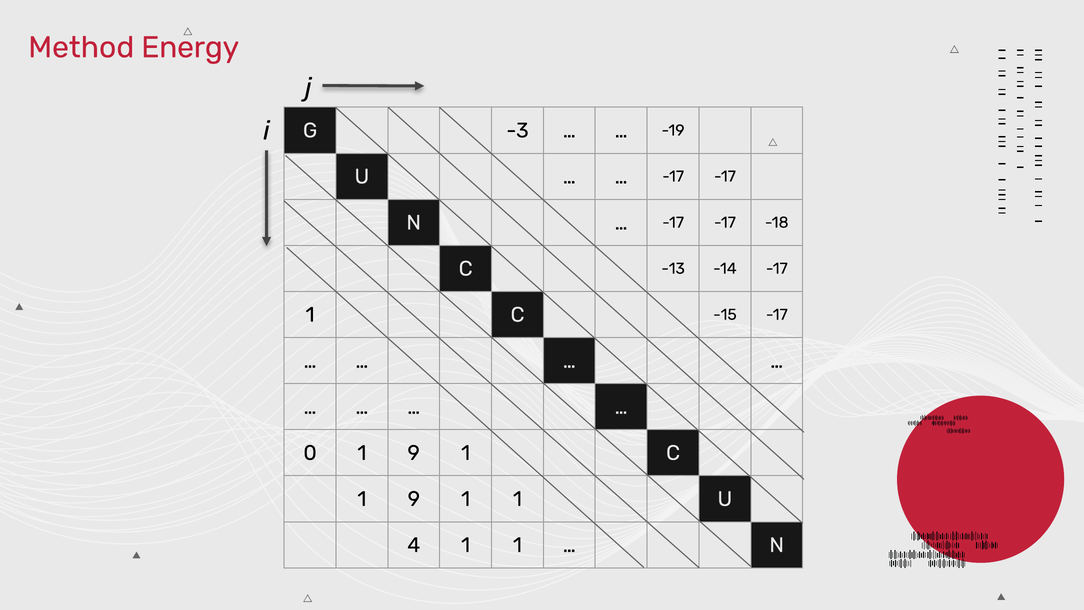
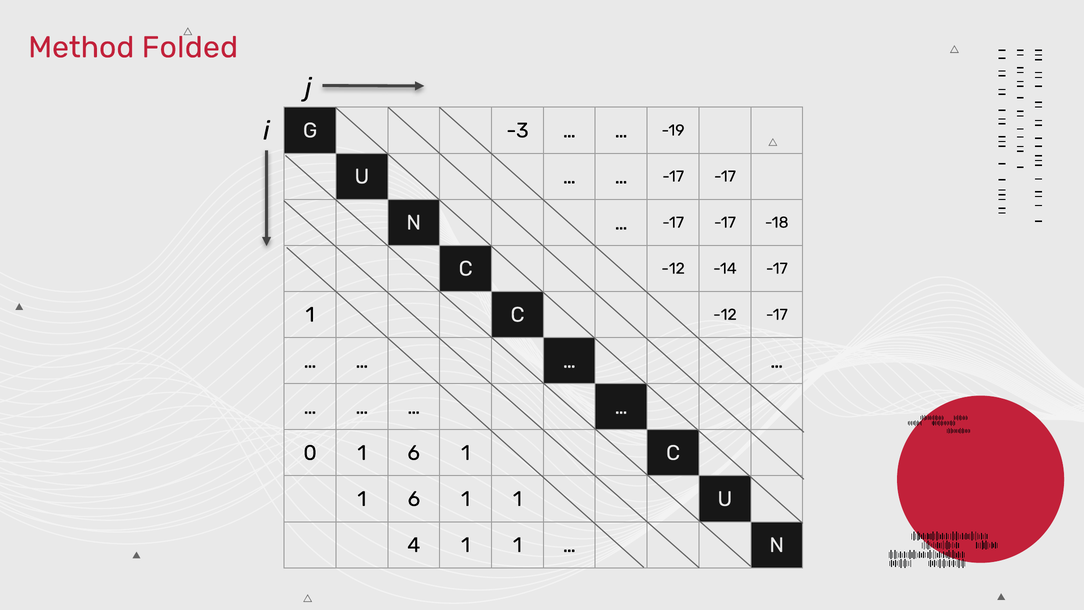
Energy: Energy -> Folded
-13 at (673, 268): -13 -> -12
1 C -15: -15 -> -12
0 1 9: 9 -> 6
9 at (414, 499): 9 -> 6
